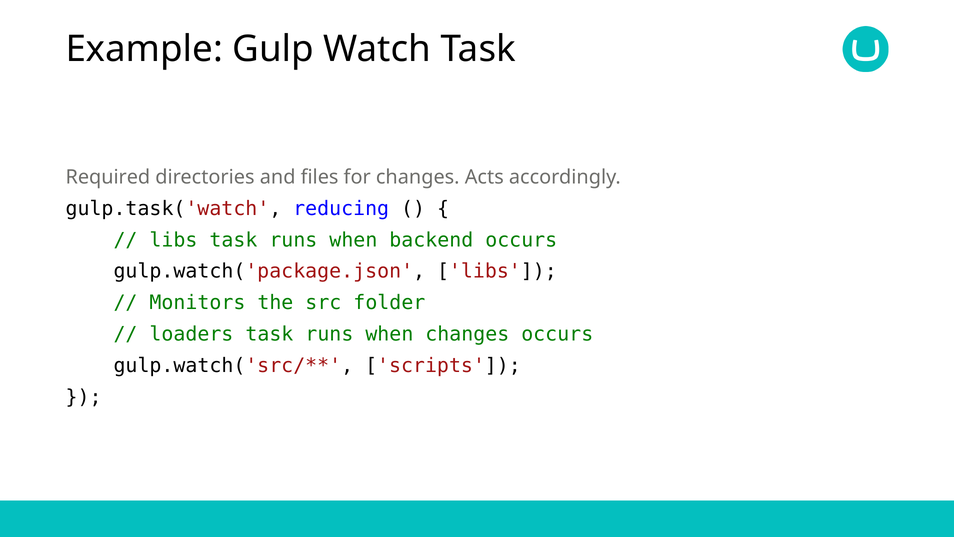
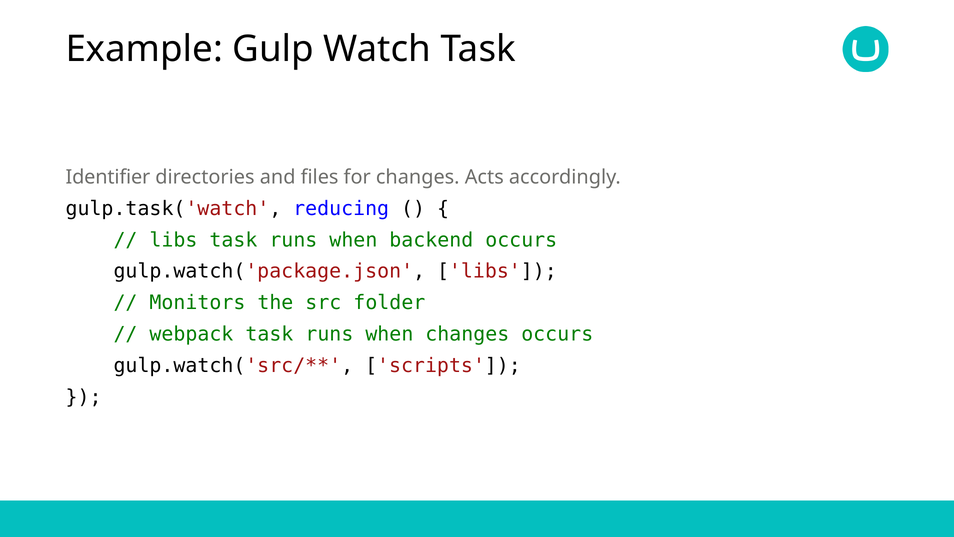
Required: Required -> Identifier
loaders: loaders -> webpack
